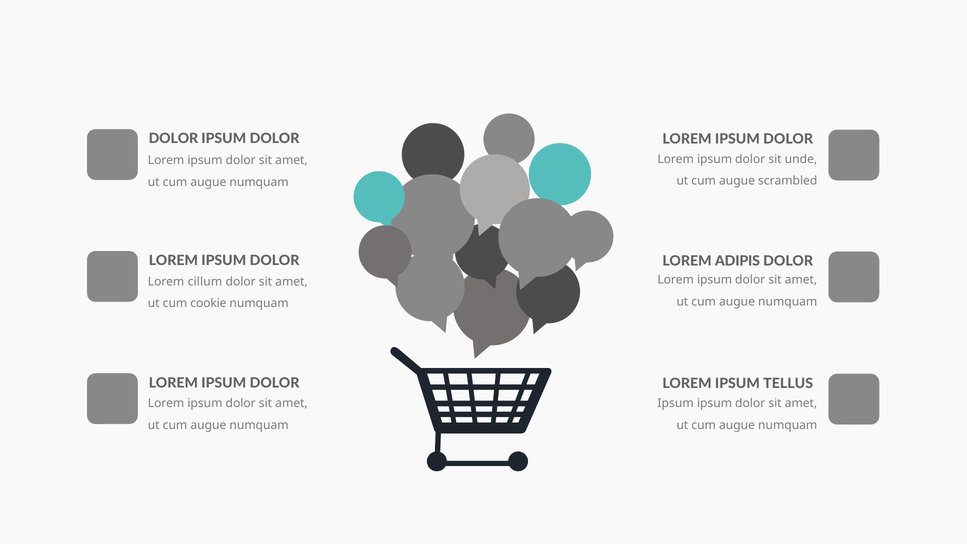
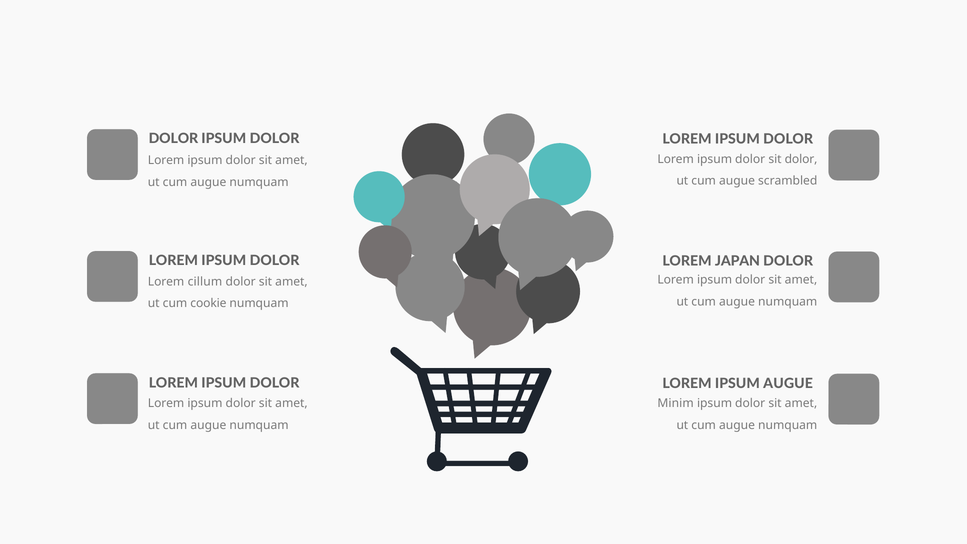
sit unde: unde -> dolor
ADIPIS: ADIPIS -> JAPAN
IPSUM TELLUS: TELLUS -> AUGUE
Ipsum at (676, 403): Ipsum -> Minim
